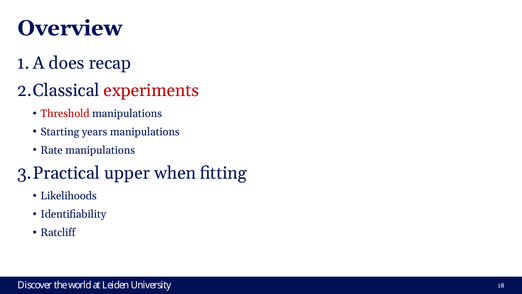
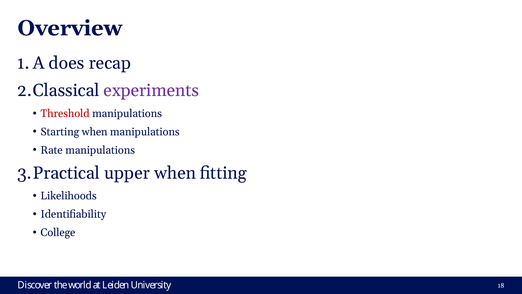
experiments colour: red -> purple
Starting years: years -> when
Ratcliff: Ratcliff -> College
